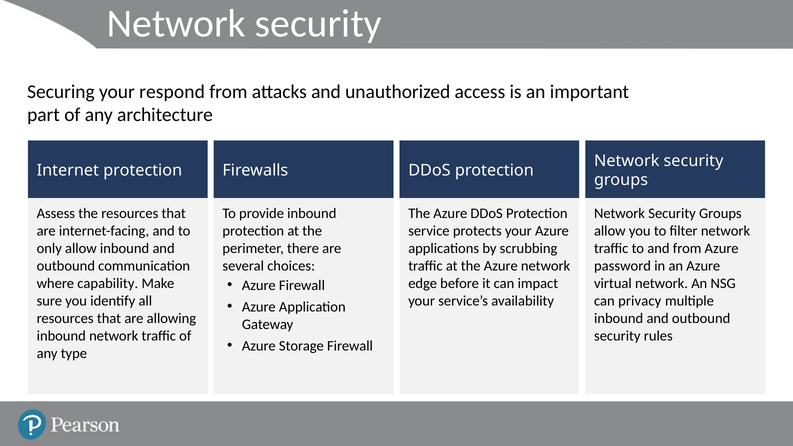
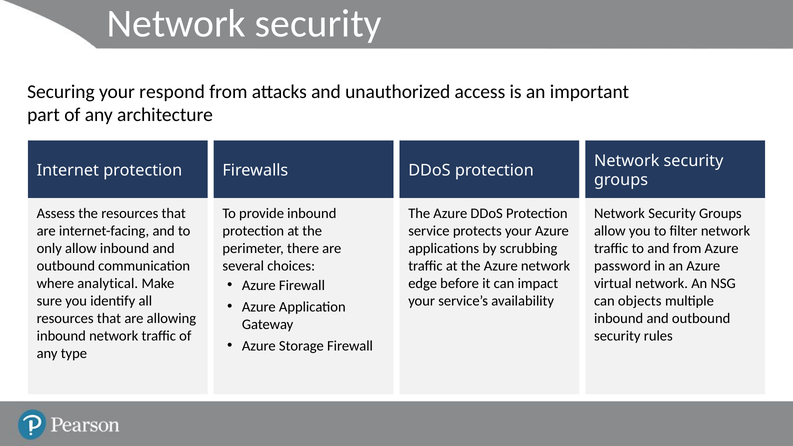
capability: capability -> analytical
privacy: privacy -> objects
